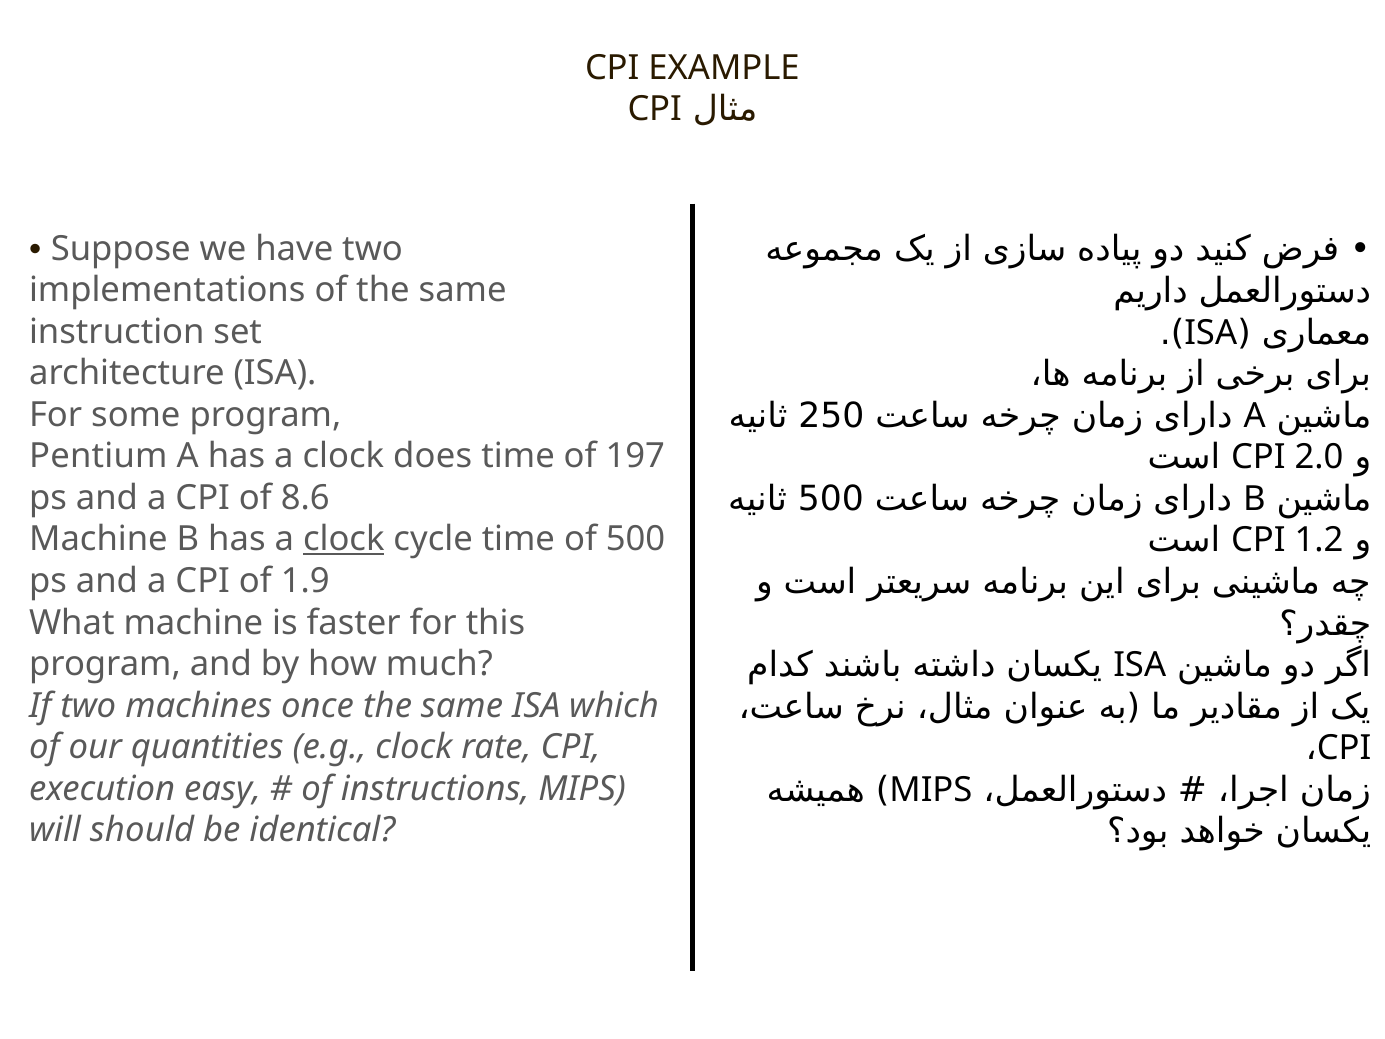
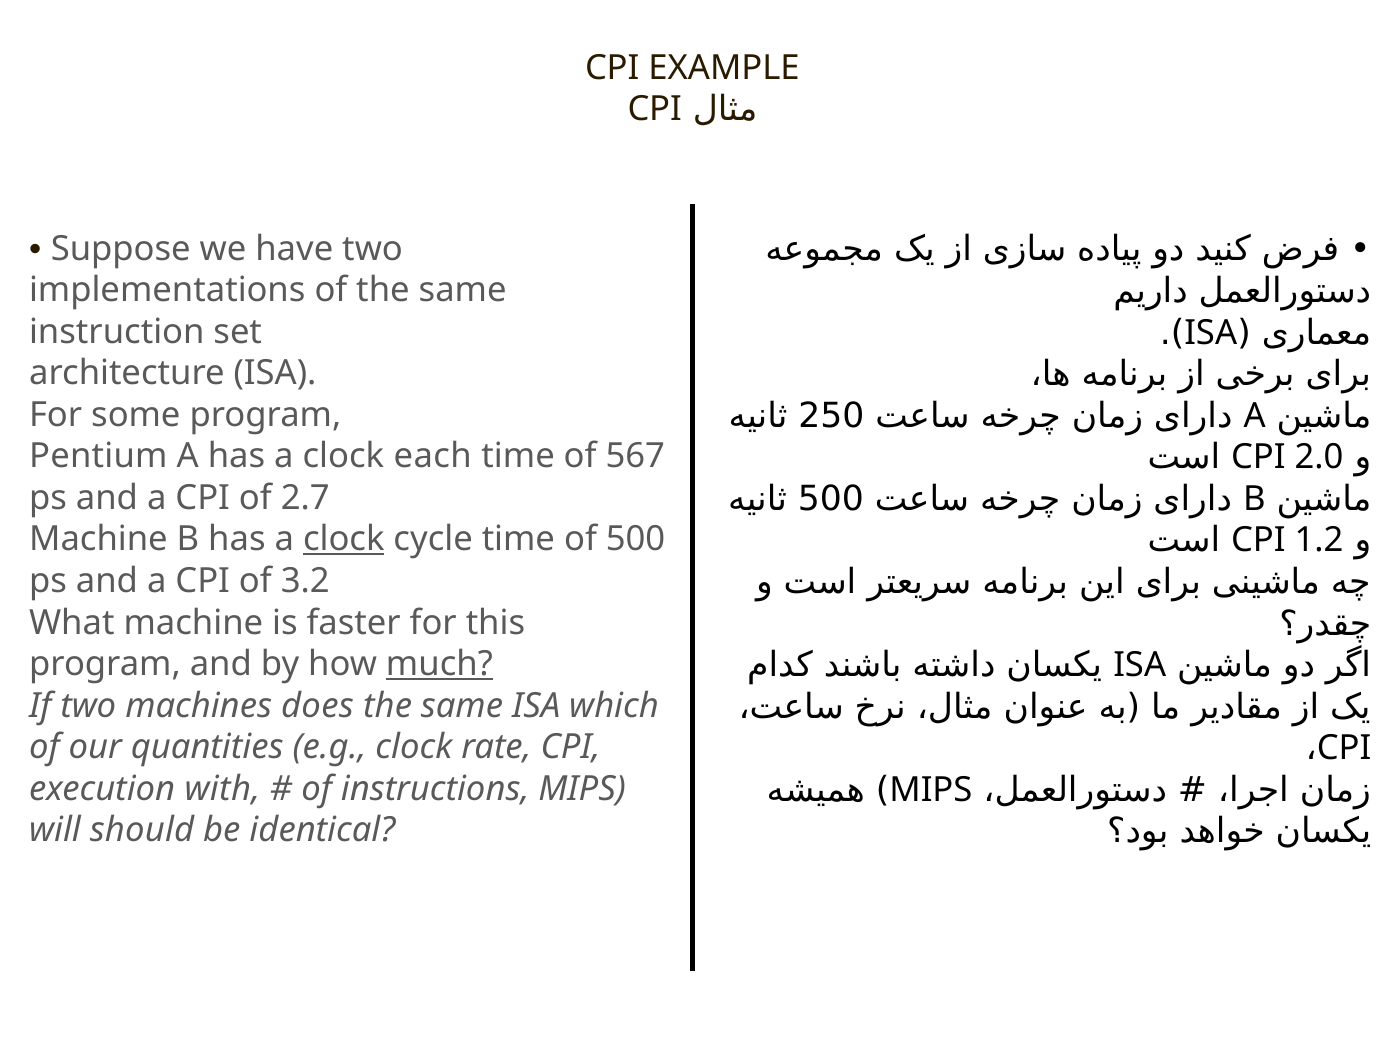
does: does -> each
197: 197 -> 567
8.6: 8.6 -> 2.7
1.9: 1.9 -> 3.2
much underline: none -> present
once: once -> does
easy: easy -> with
